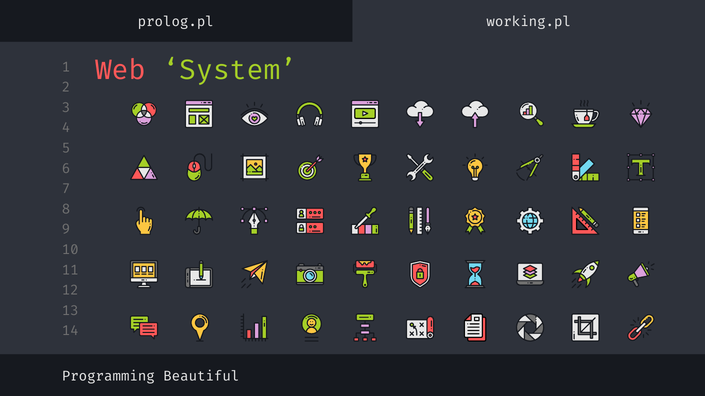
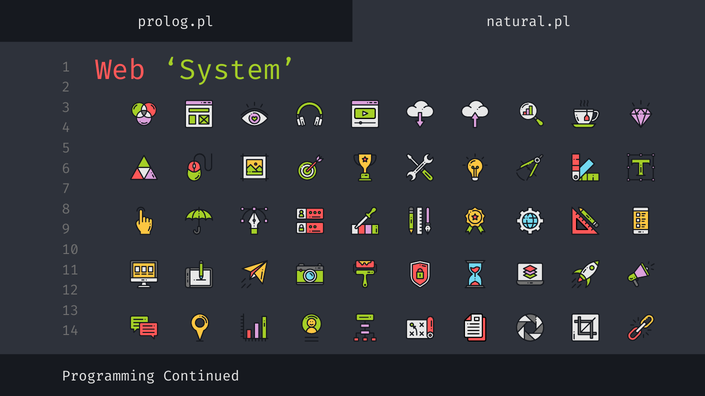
working.pl: working.pl -> natural.pl
Beautiful: Beautiful -> Continued
